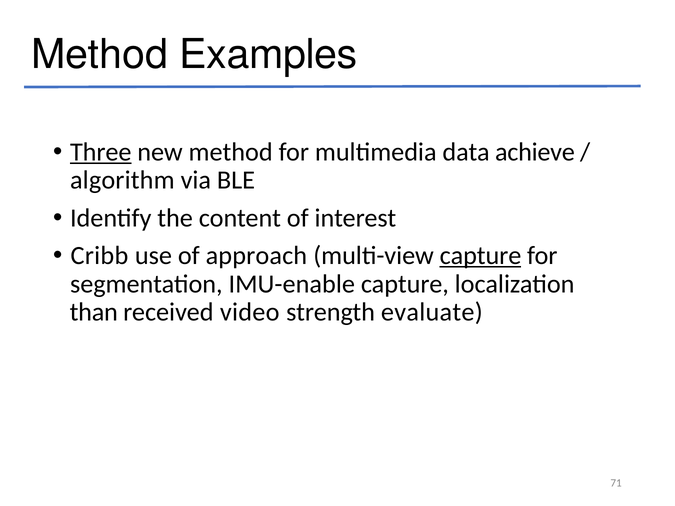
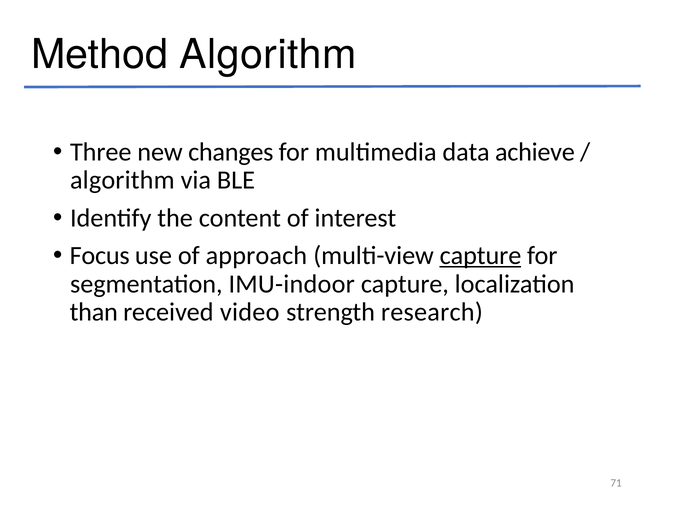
Method Examples: Examples -> Algorithm
Three underline: present -> none
new method: method -> changes
Cribb: Cribb -> Focus
IMU-enable: IMU-enable -> IMU-indoor
evaluate: evaluate -> research
